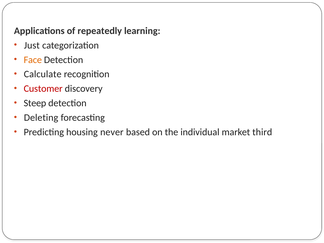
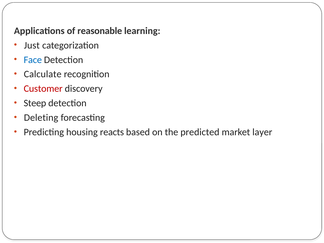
repeatedly: repeatedly -> reasonable
Face colour: orange -> blue
never: never -> reacts
individual: individual -> predicted
third: third -> layer
